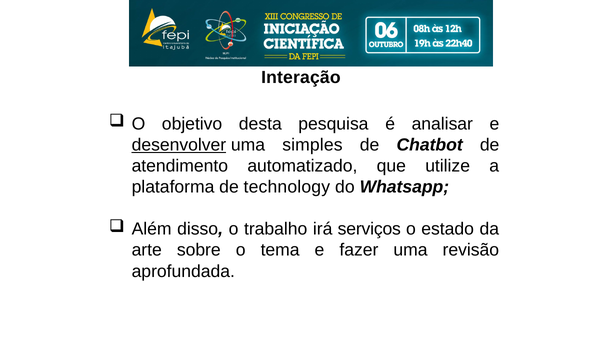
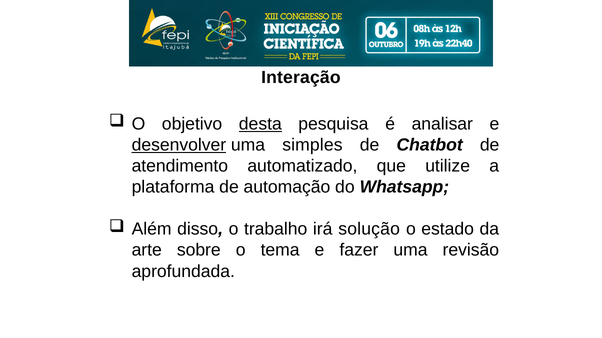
desta underline: none -> present
technology: technology -> automação
serviços: serviços -> solução
